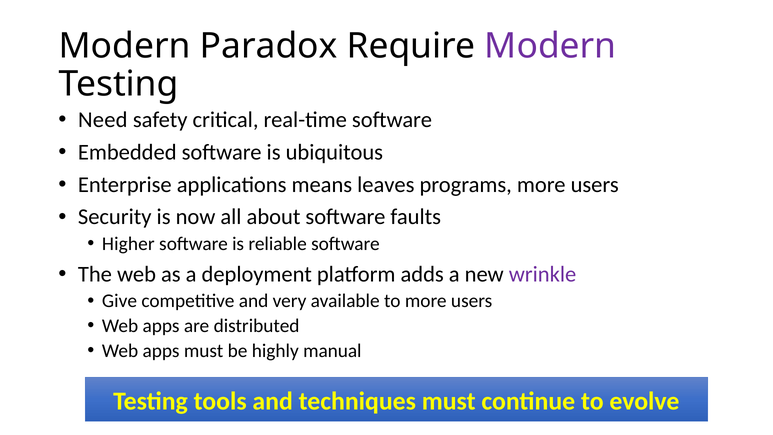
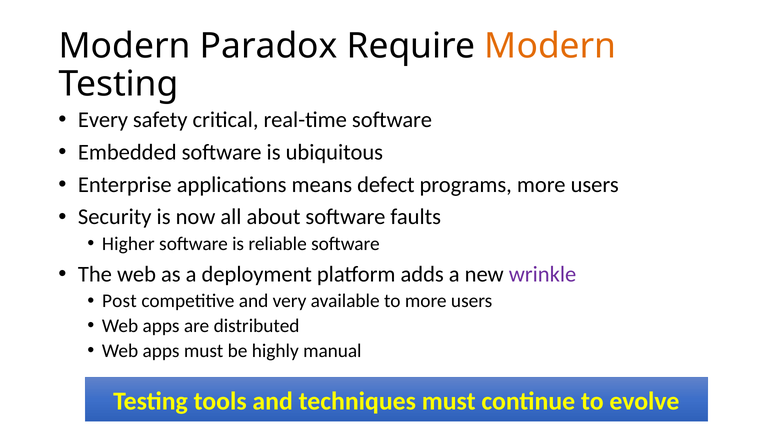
Modern at (550, 46) colour: purple -> orange
Need: Need -> Every
leaves: leaves -> defect
Give: Give -> Post
